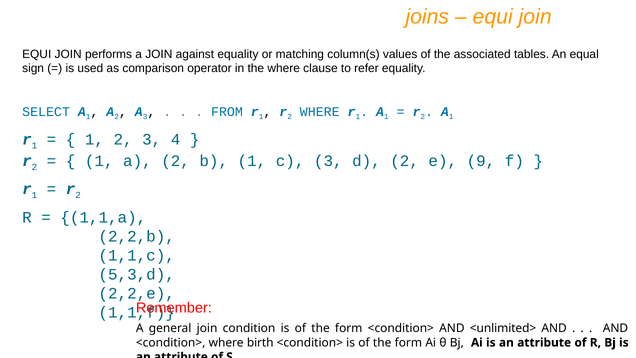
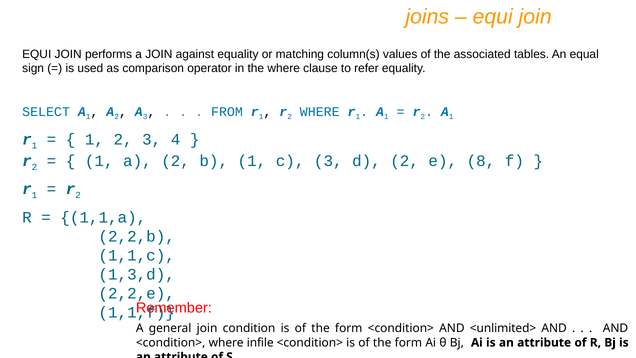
9: 9 -> 8
5,3,d: 5,3,d -> 1,3,d
birth: birth -> infile
